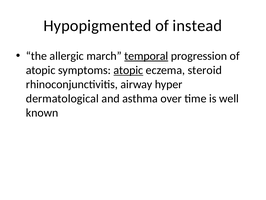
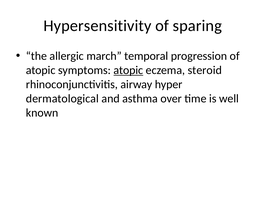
Hypopigmented: Hypopigmented -> Hypersensitivity
instead: instead -> sparing
temporal underline: present -> none
